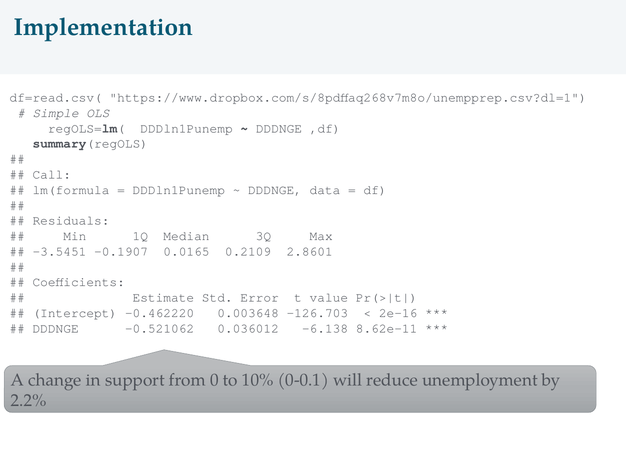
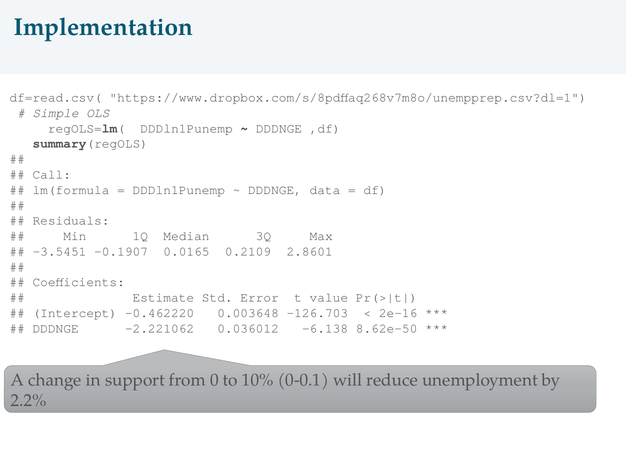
-0.521062: -0.521062 -> -2.221062
8.62e-11: 8.62e-11 -> 8.62e-50
